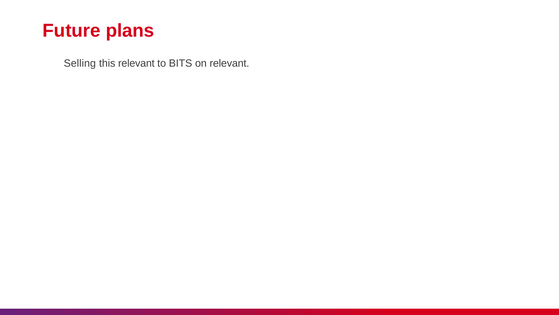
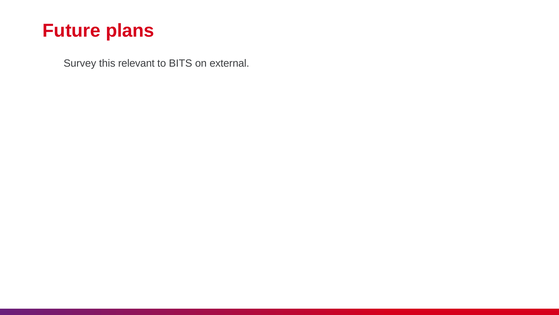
Selling: Selling -> Survey
on relevant: relevant -> external
